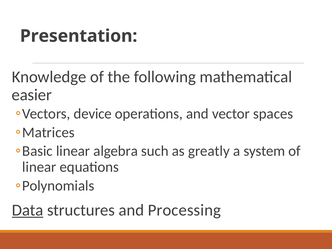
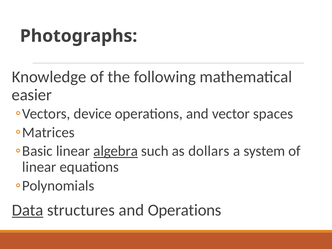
Presentation: Presentation -> Photographs
algebra underline: none -> present
greatly: greatly -> dollars
and Processing: Processing -> Operations
